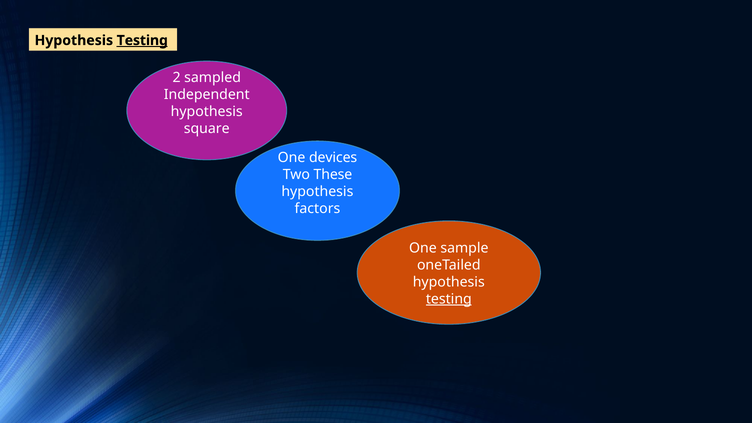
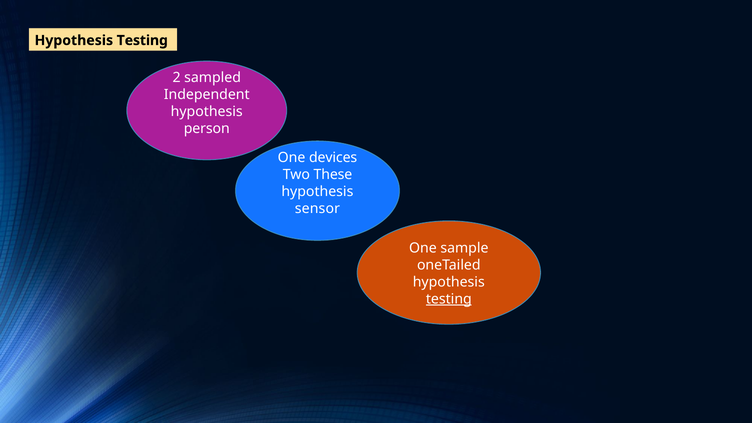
Testing at (142, 40) underline: present -> none
square: square -> person
factors: factors -> sensor
